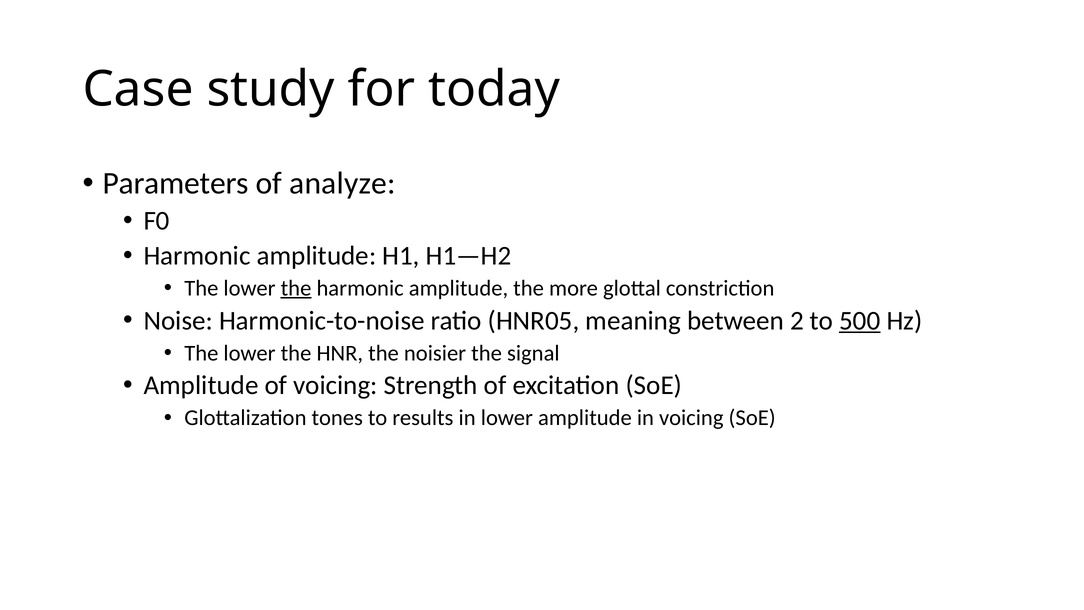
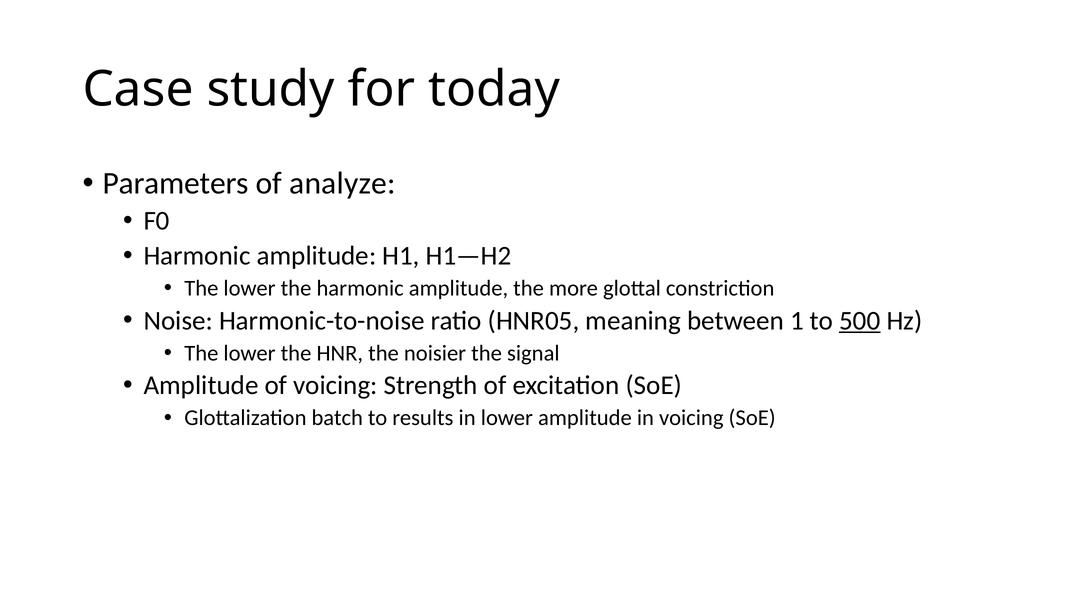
the at (296, 288) underline: present -> none
2: 2 -> 1
tones: tones -> batch
